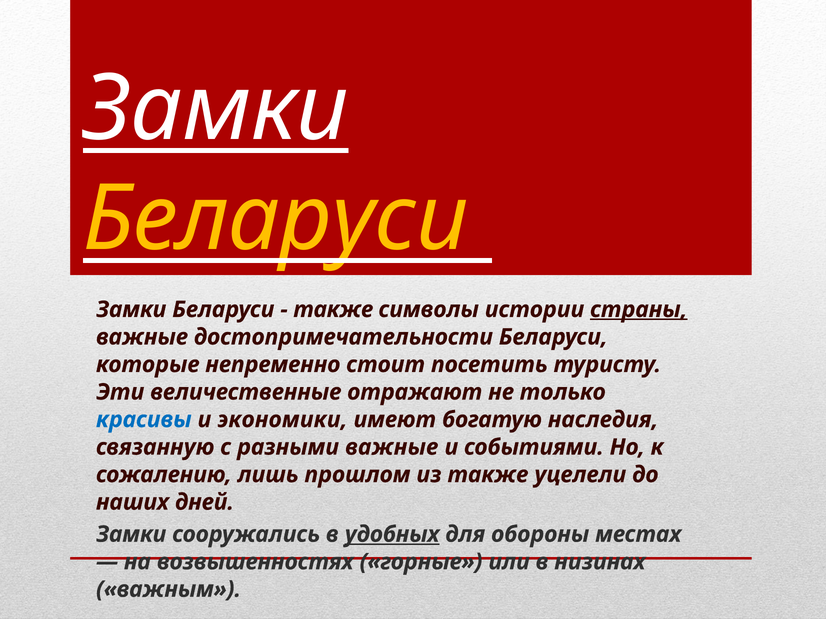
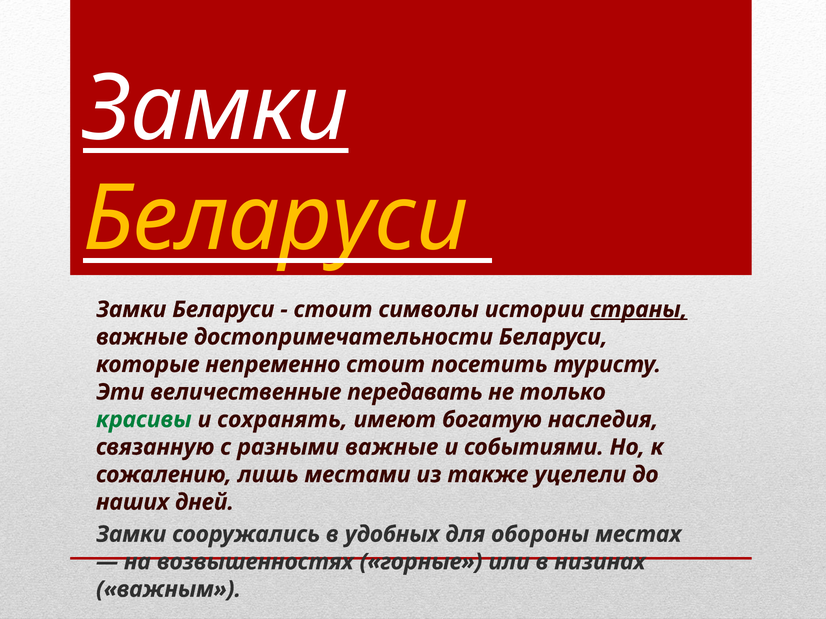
также at (333, 310): также -> стоит
отражают: отражают -> передавать
красивы colour: blue -> green
экономики: экономики -> сохранять
прошлом: прошлом -> местами
удобных underline: present -> none
